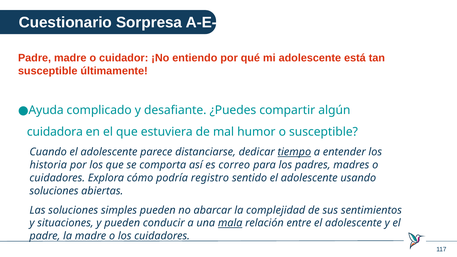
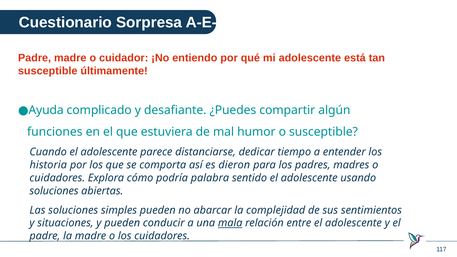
cuidadora: cuidadora -> funciones
tiempo underline: present -> none
correo: correo -> dieron
registro: registro -> palabra
